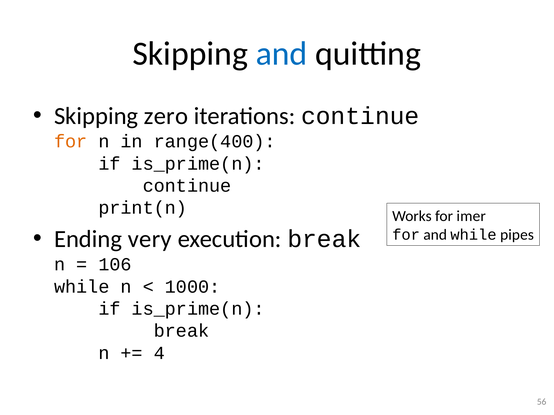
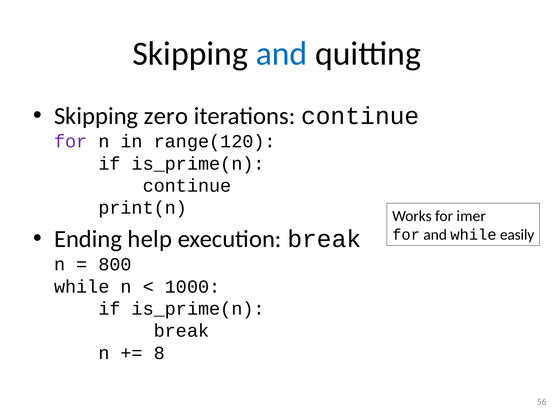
for at (71, 142) colour: orange -> purple
range(400: range(400 -> range(120
very: very -> help
pipes: pipes -> easily
106: 106 -> 800
4: 4 -> 8
